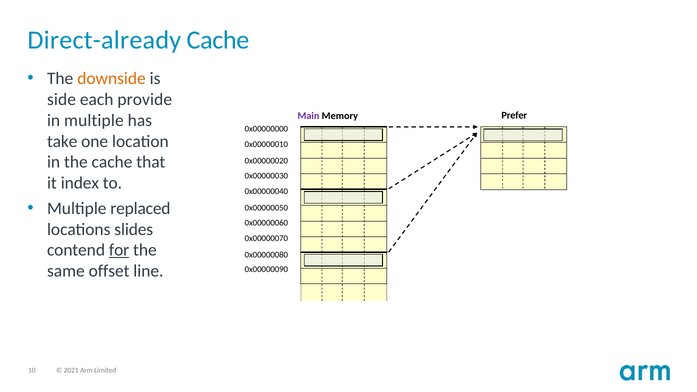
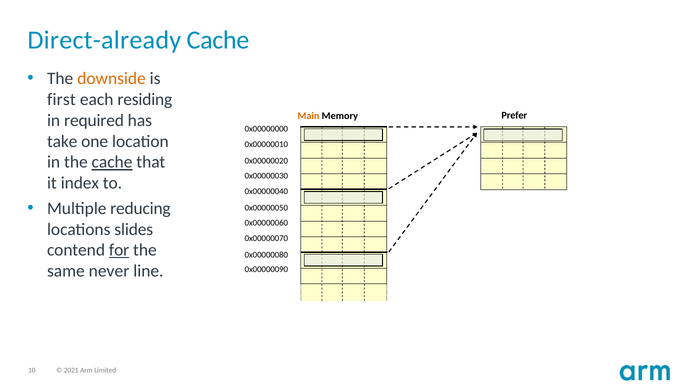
side: side -> first
provide: provide -> residing
Main colour: purple -> orange
in multiple: multiple -> required
cache at (112, 162) underline: none -> present
replaced: replaced -> reducing
offset: offset -> never
